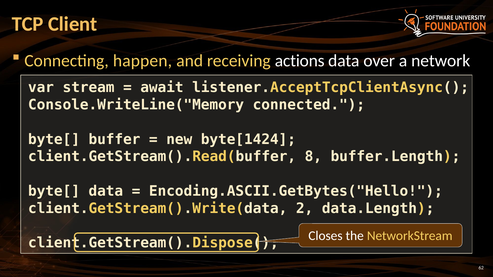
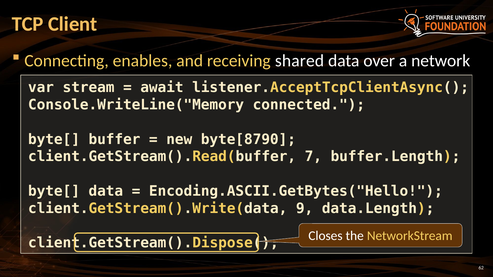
happen: happen -> enables
actions: actions -> shared
byte[1424: byte[1424 -> byte[8790
8: 8 -> 7
2: 2 -> 9
